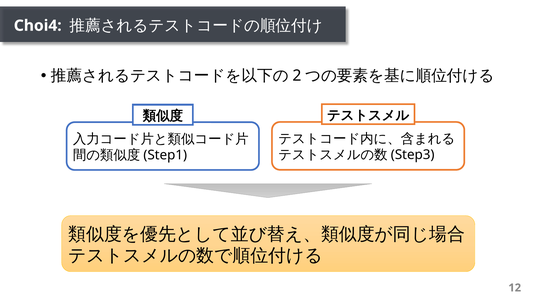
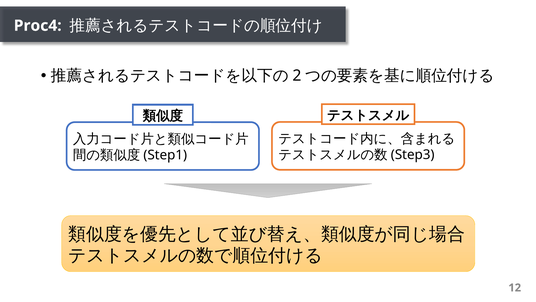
Choi4: Choi4 -> Proc4
